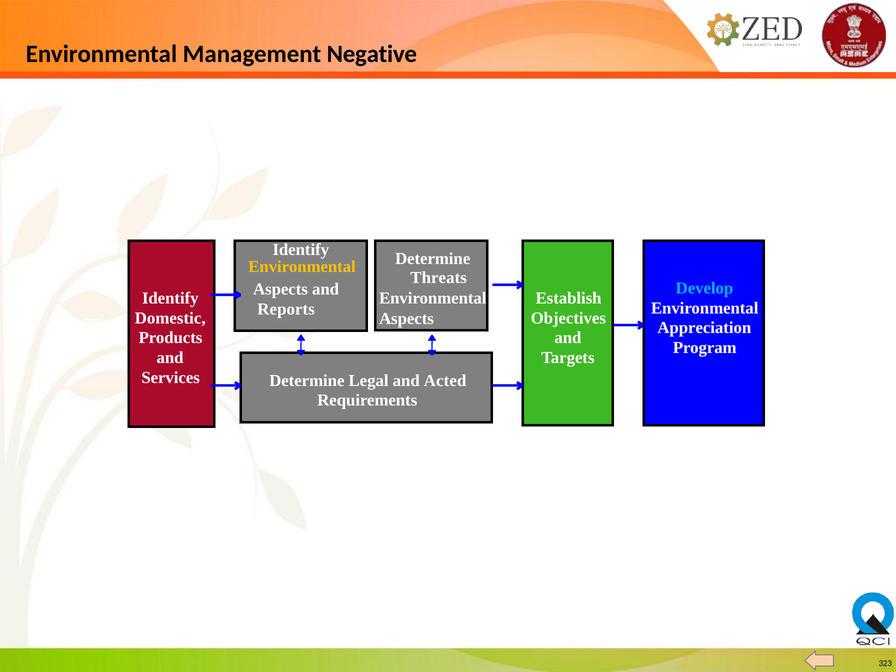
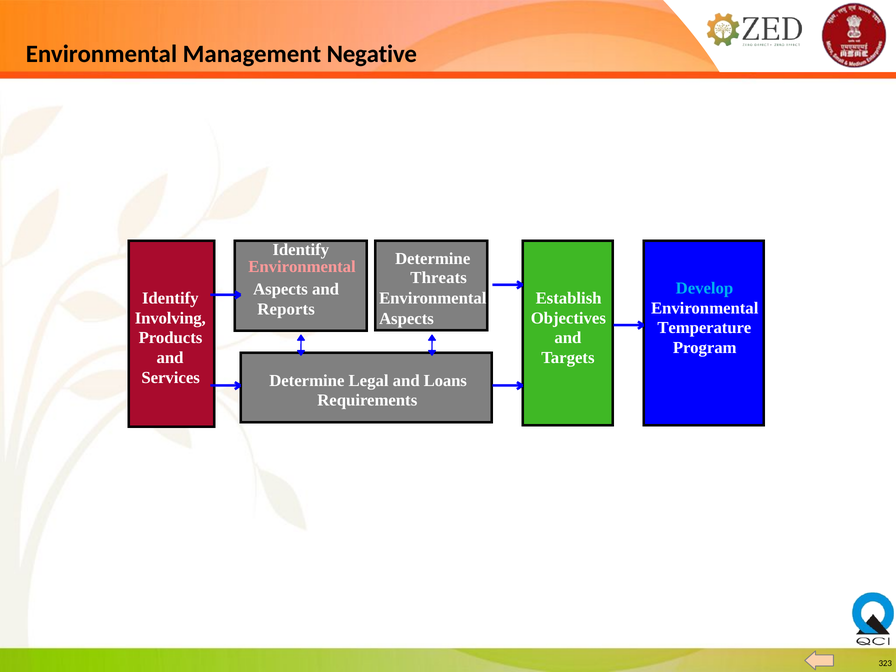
Environmental at (302, 267) colour: yellow -> pink
Domestic: Domestic -> Involving
Appreciation: Appreciation -> Temperature
Acted: Acted -> Loans
